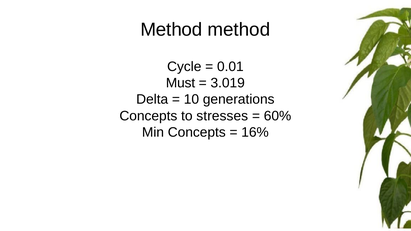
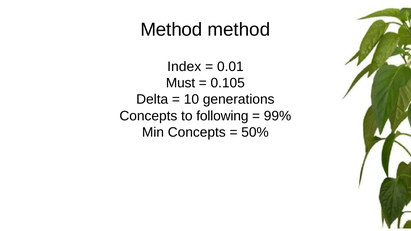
Cycle: Cycle -> Index
3.019: 3.019 -> 0.105
stresses: stresses -> following
60%: 60% -> 99%
16%: 16% -> 50%
